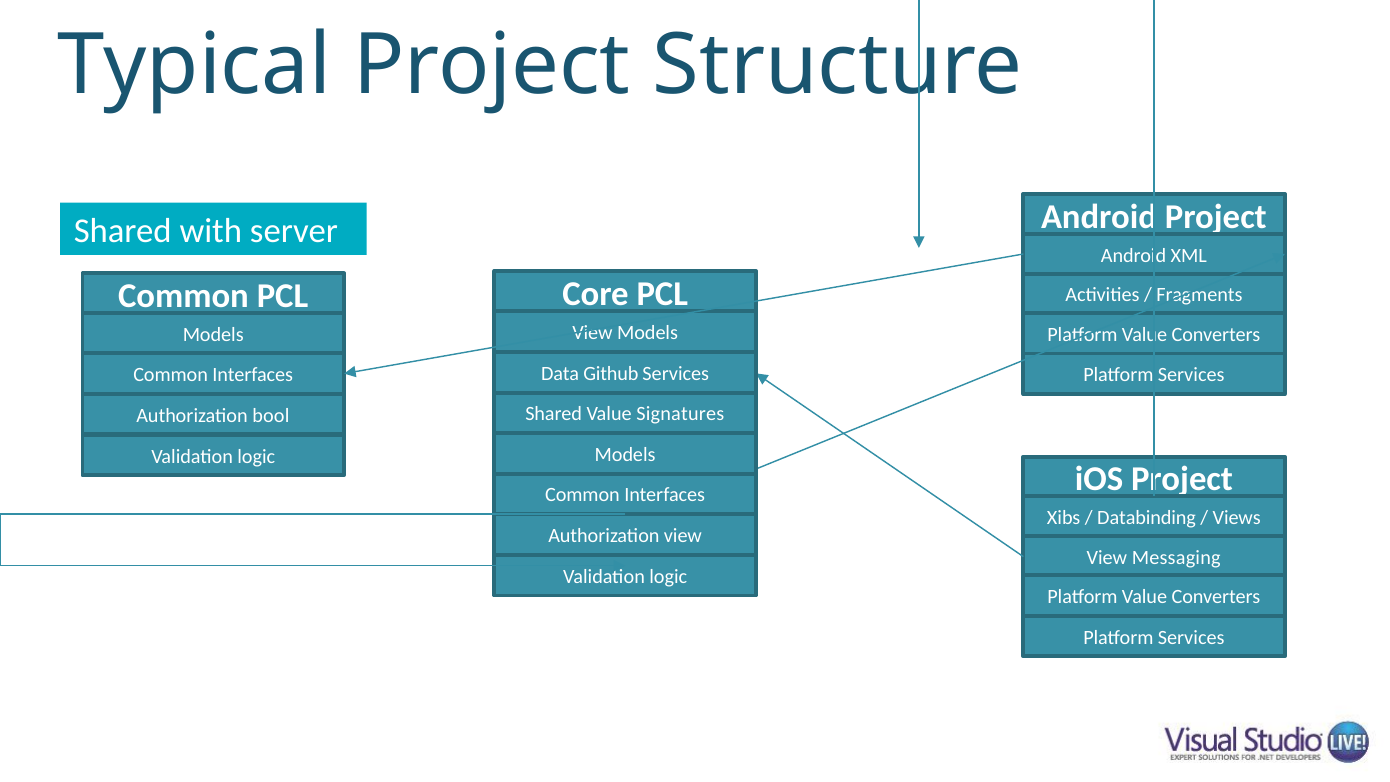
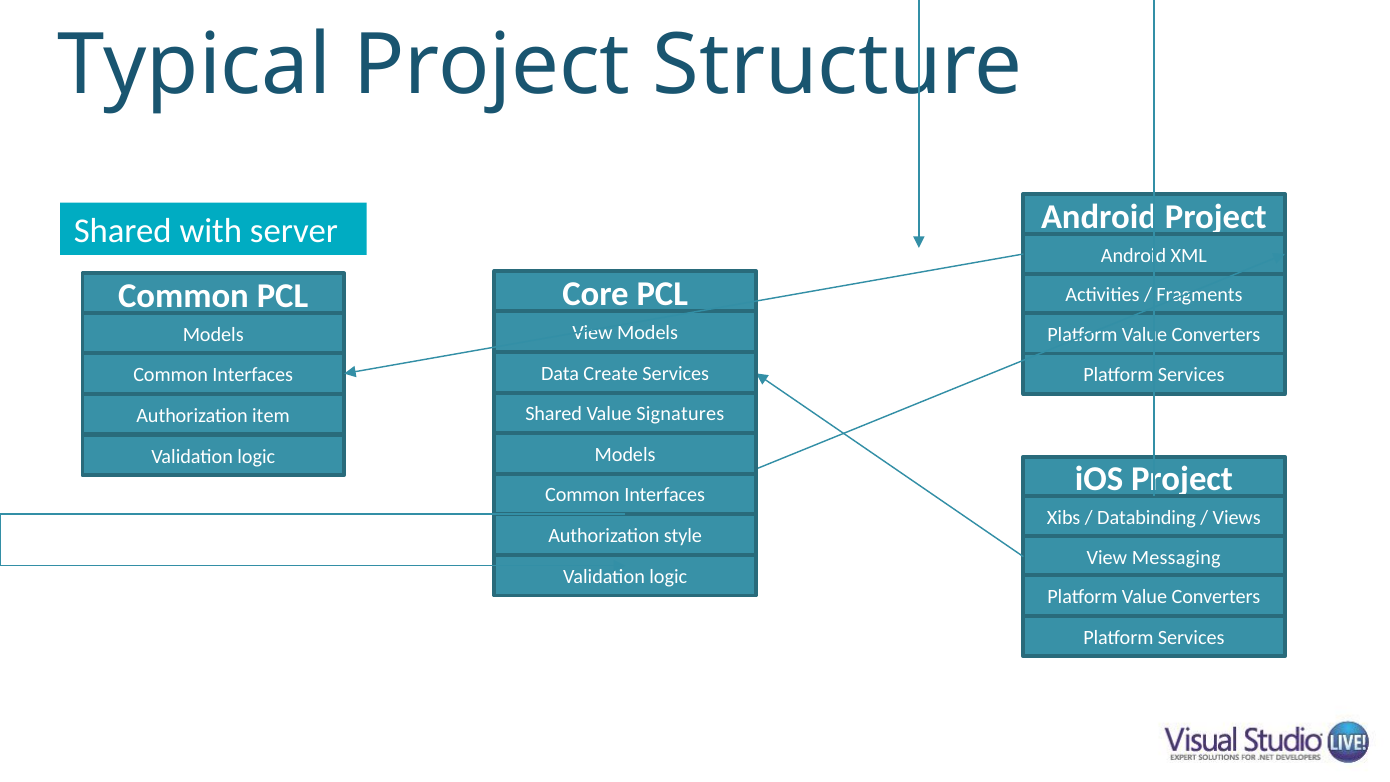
Github: Github -> Create
bool: bool -> item
Authorization view: view -> style
